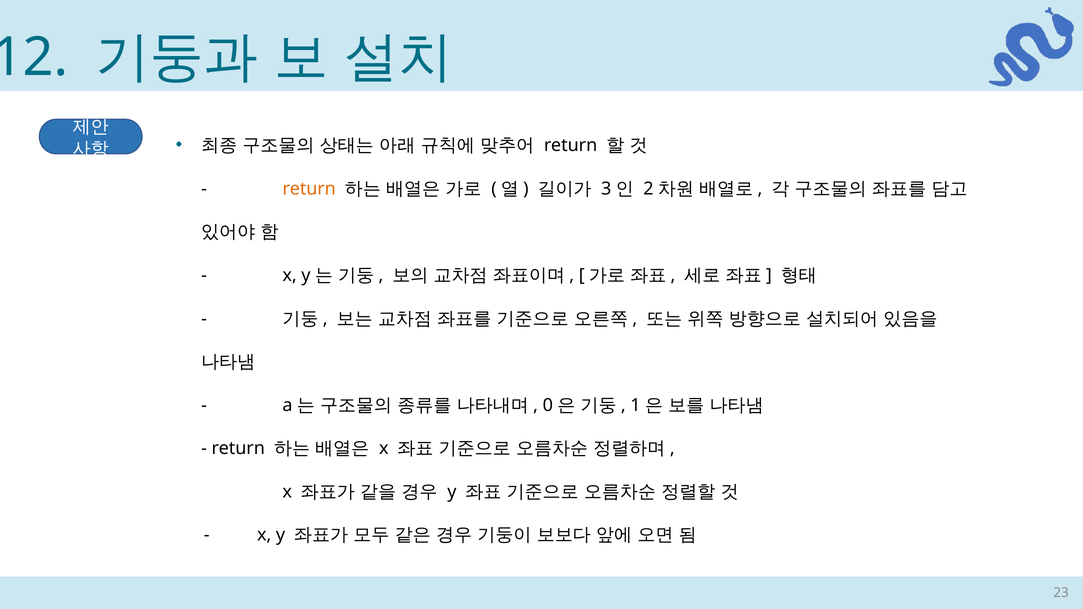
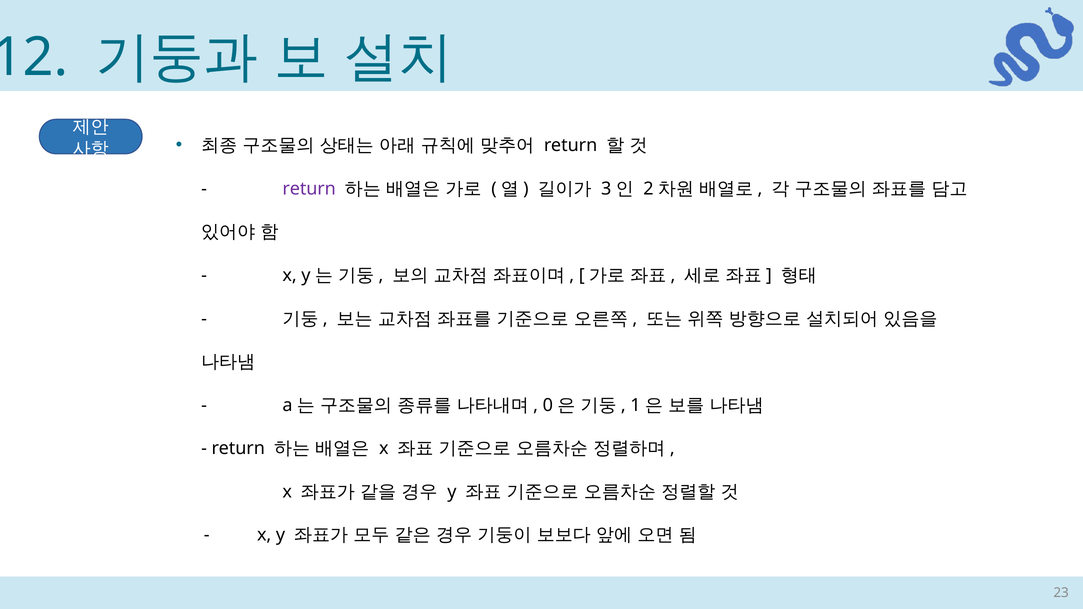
return at (309, 189) colour: orange -> purple
